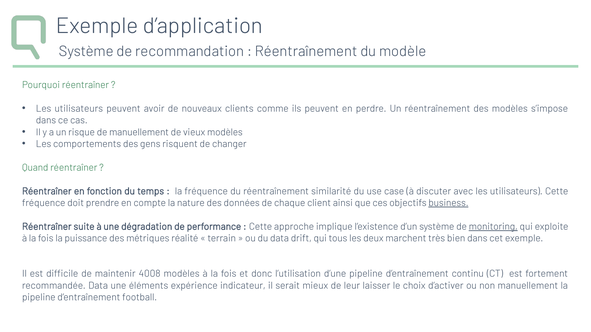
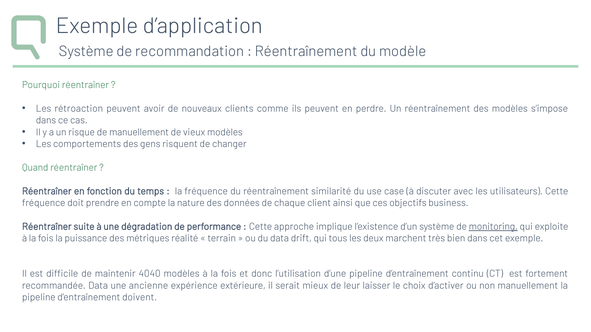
utilisateurs at (79, 109): utilisateurs -> rétroaction
business underline: present -> none
4008: 4008 -> 4040
éléments: éléments -> ancienne
indicateur: indicateur -> extérieure
football: football -> doivent
